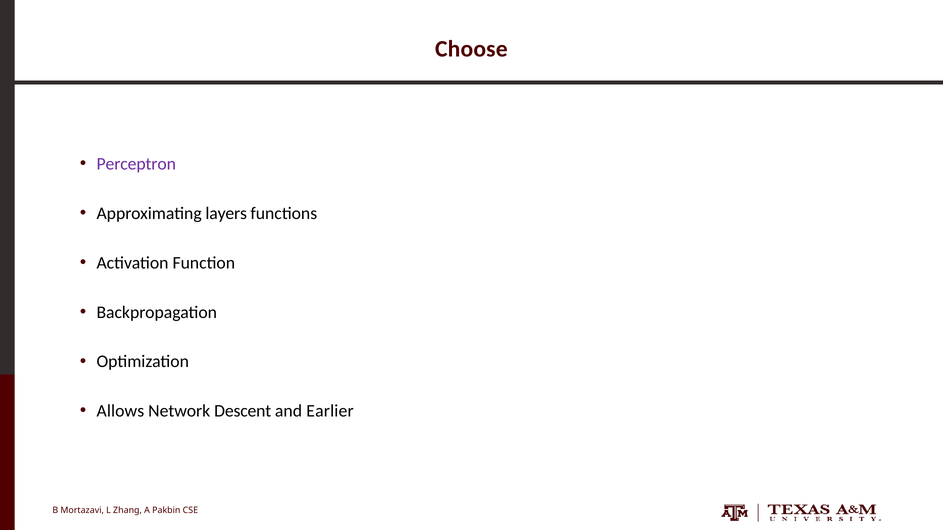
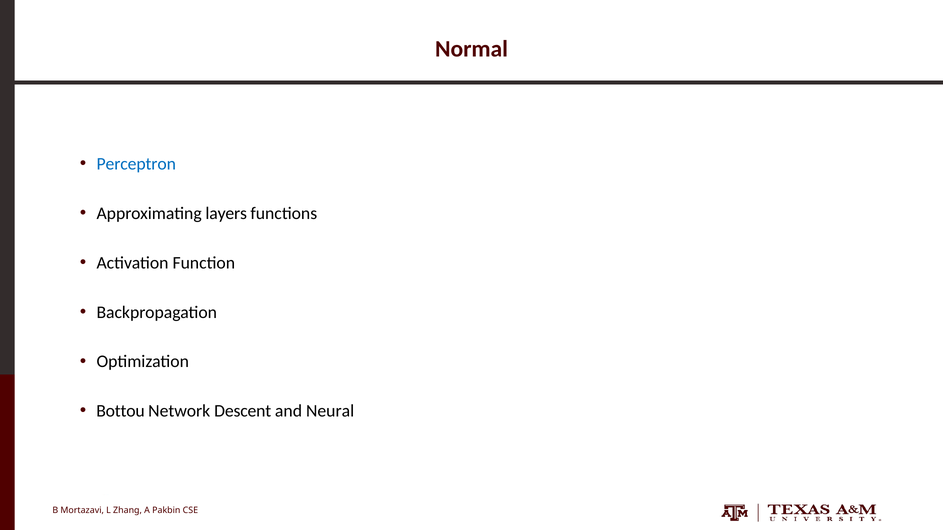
Choose: Choose -> Normal
Perceptron colour: purple -> blue
Allows: Allows -> Bottou
Earlier: Earlier -> Neural
